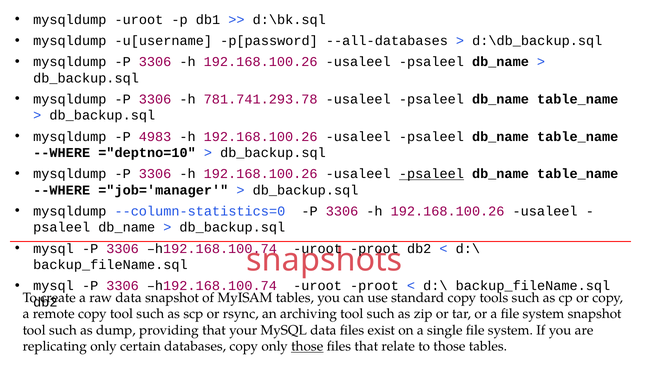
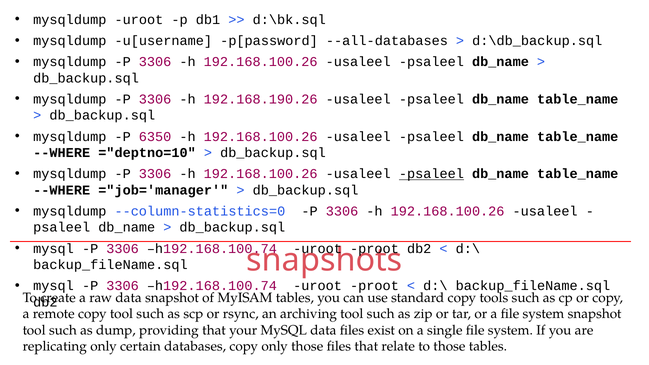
781.741.293.78: 781.741.293.78 -> 192.168.190.26
4983: 4983 -> 6350
those at (307, 346) underline: present -> none
